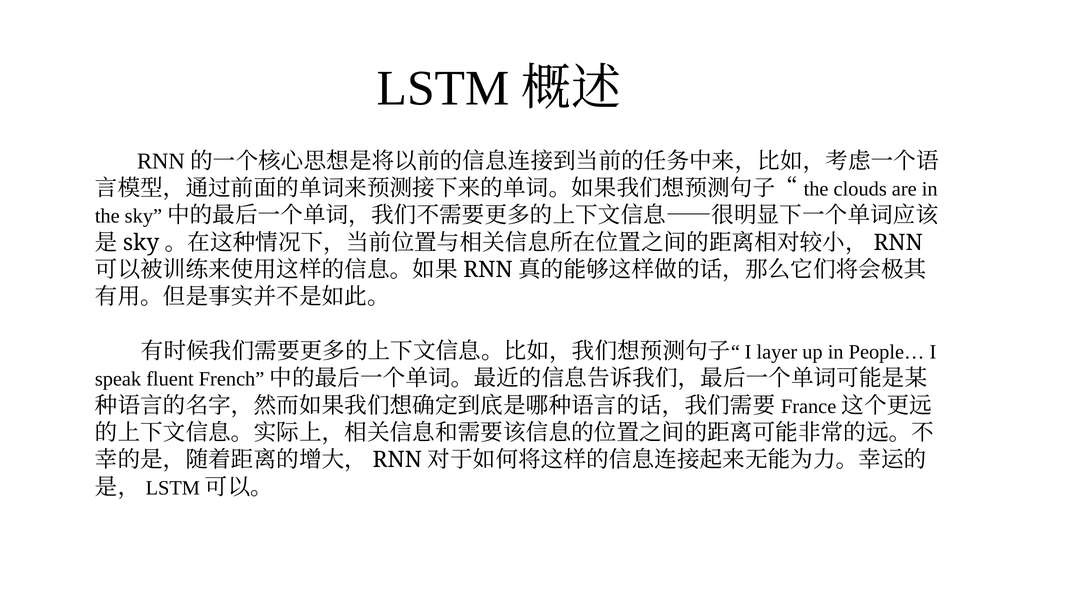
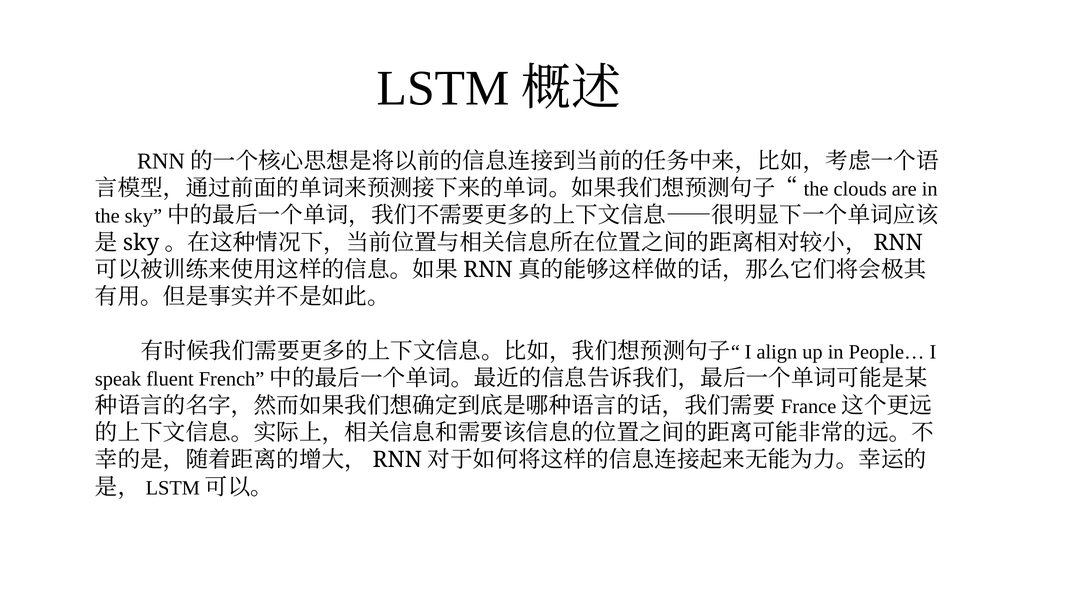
layer: layer -> align
